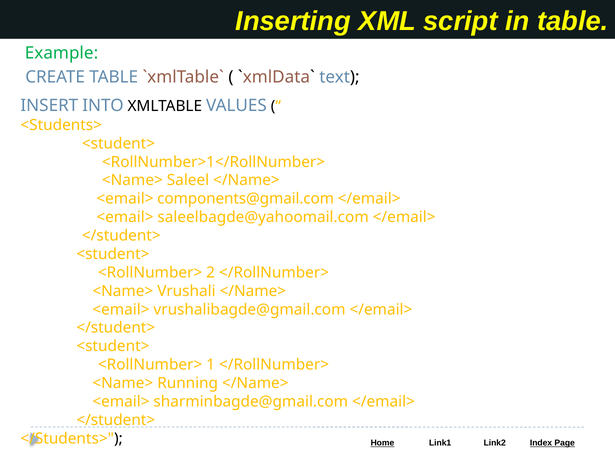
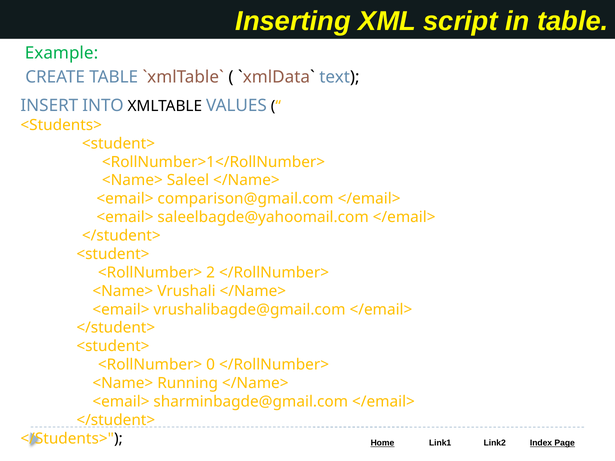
components@gmail.com: components@gmail.com -> comparison@gmail.com
1: 1 -> 0
